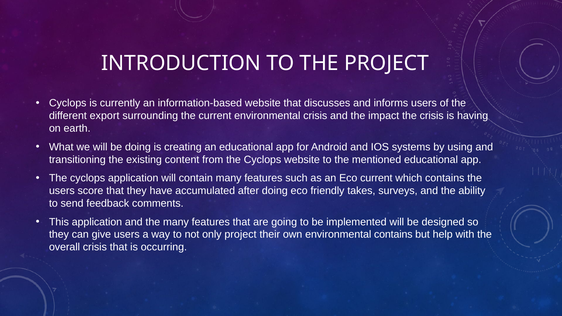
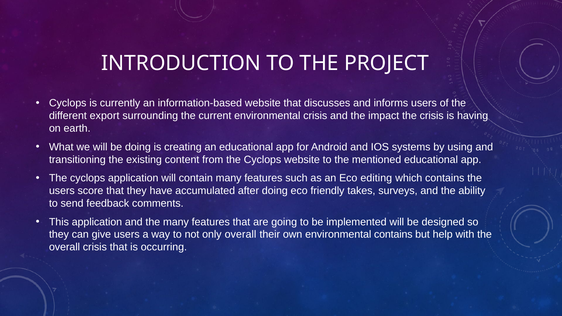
Eco current: current -> editing
only project: project -> overall
